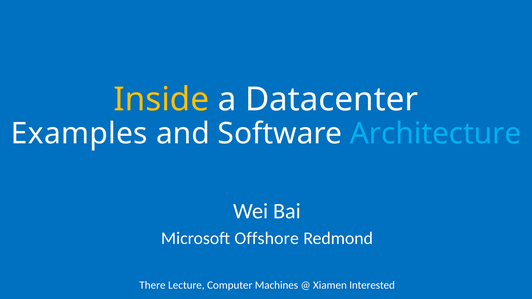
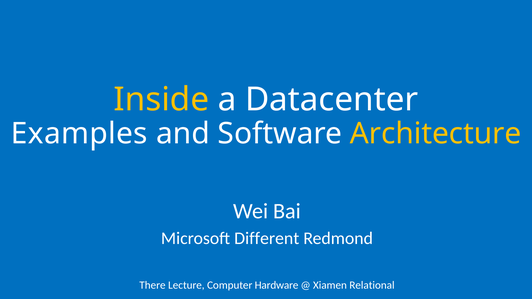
Architecture colour: light blue -> yellow
Offshore: Offshore -> Different
Machines: Machines -> Hardware
Interested: Interested -> Relational
